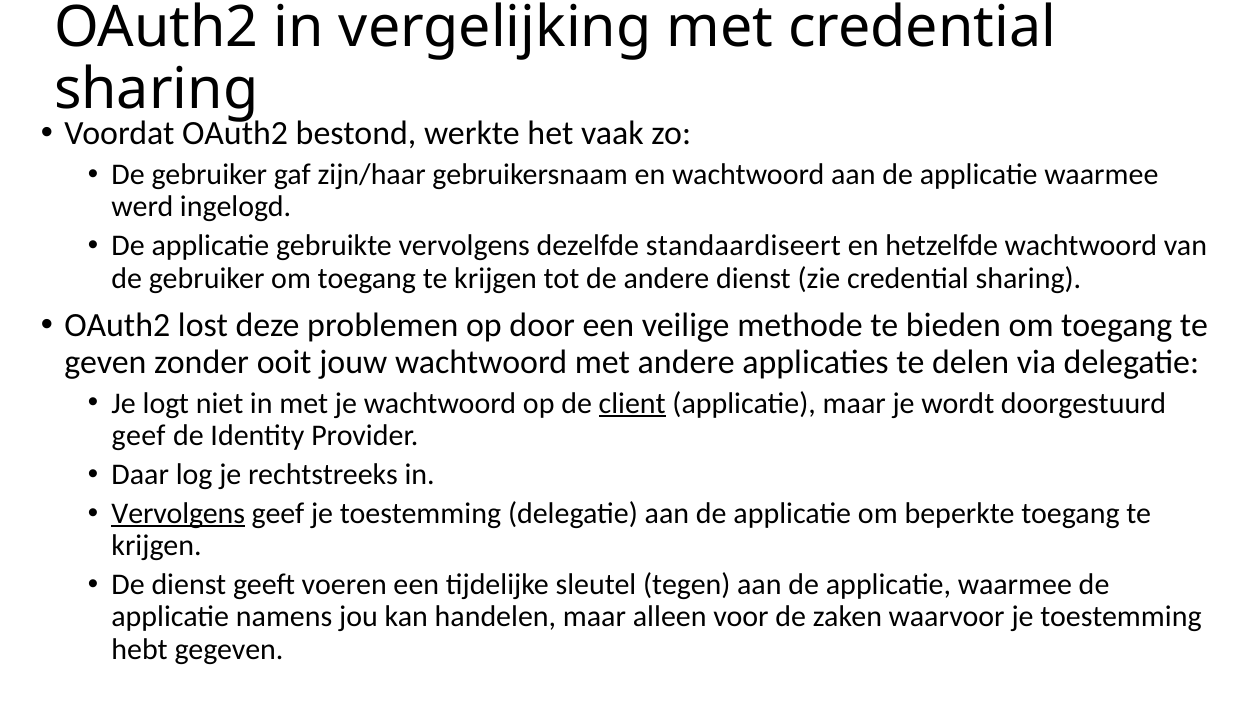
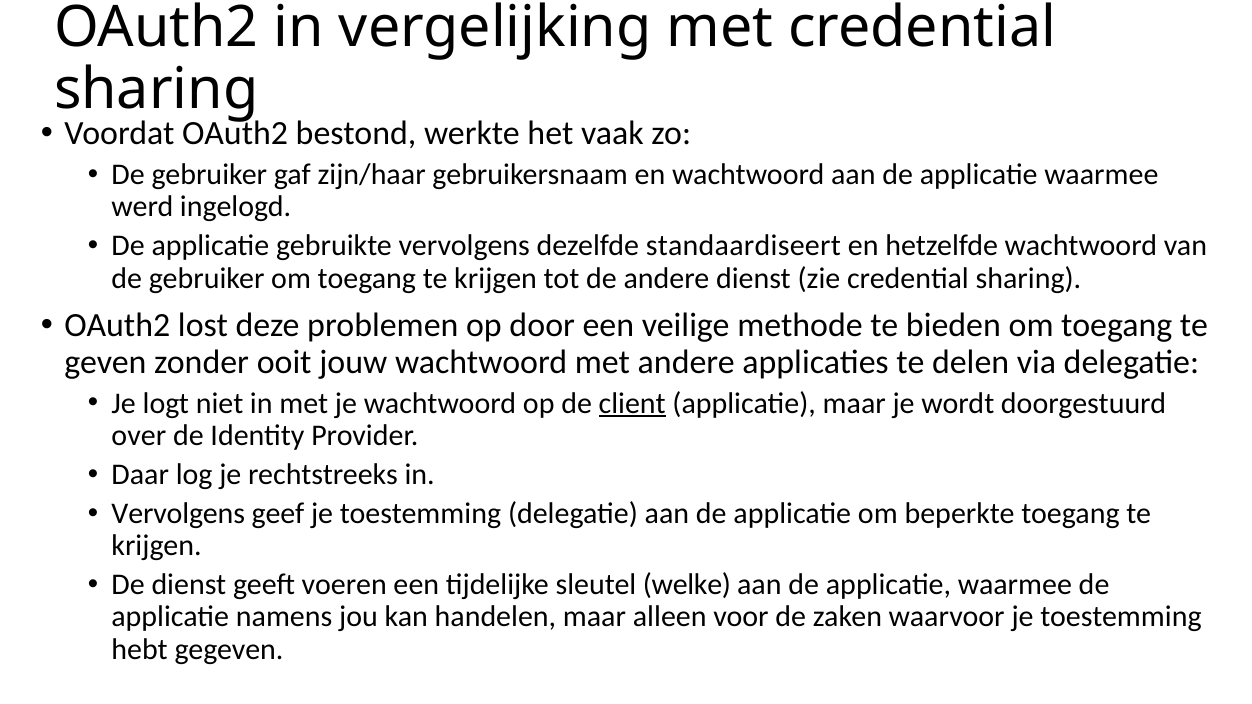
geef at (139, 436): geef -> over
Vervolgens at (178, 514) underline: present -> none
tegen: tegen -> welke
